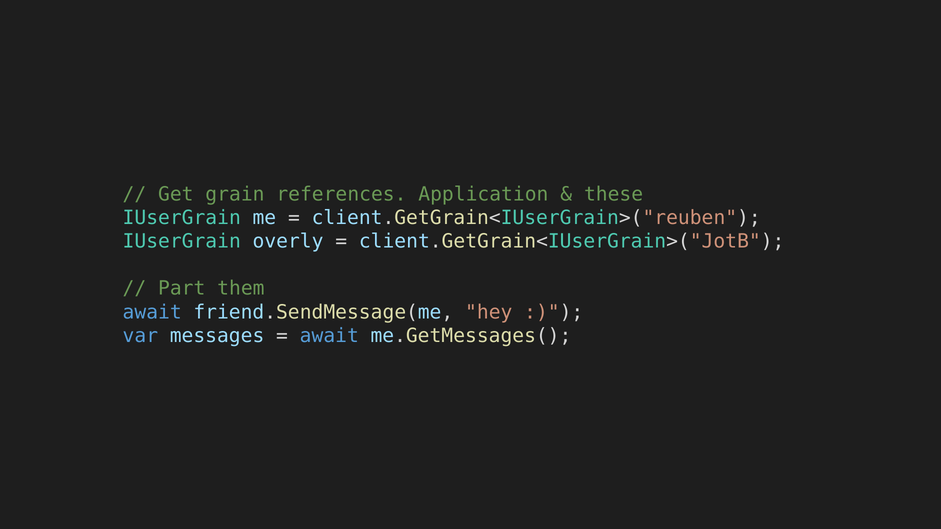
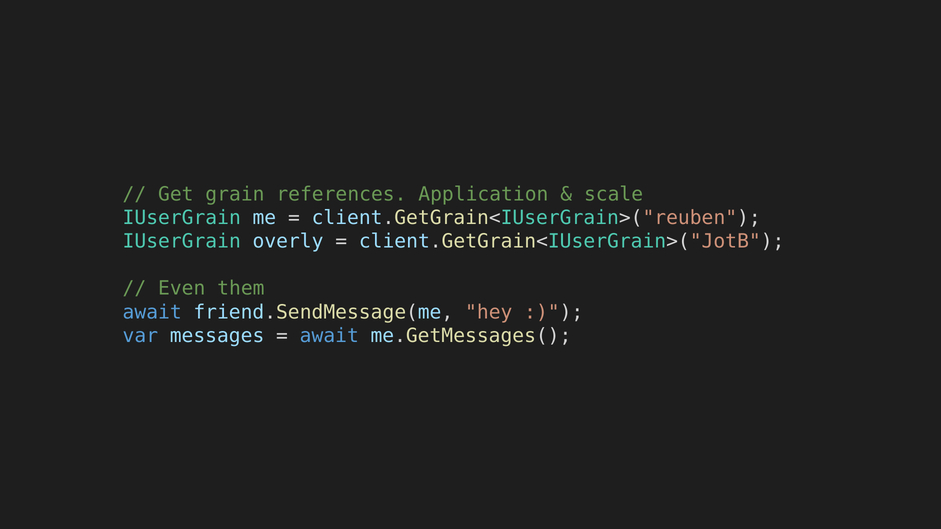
these: these -> scale
Part: Part -> Even
